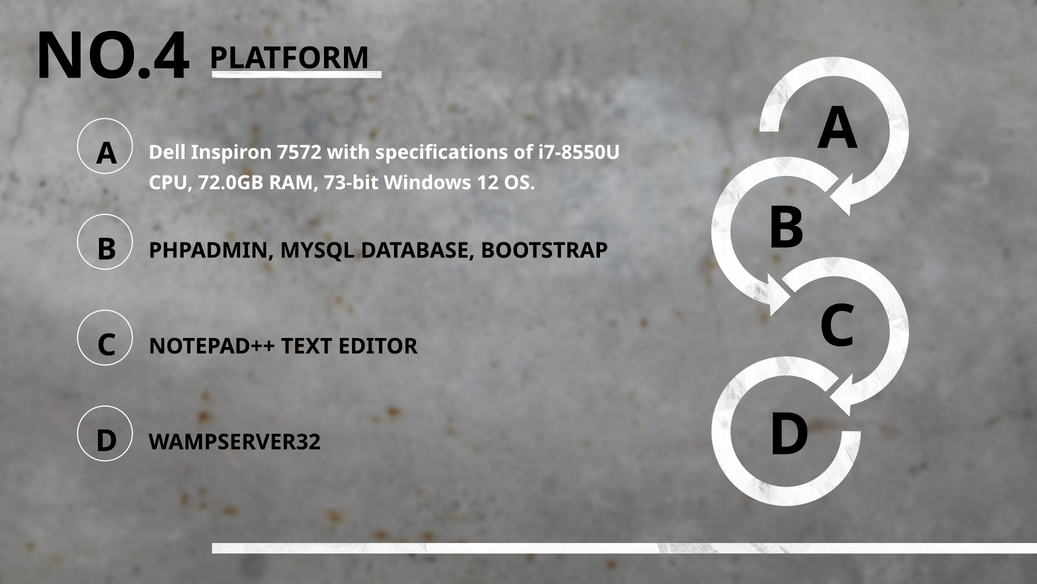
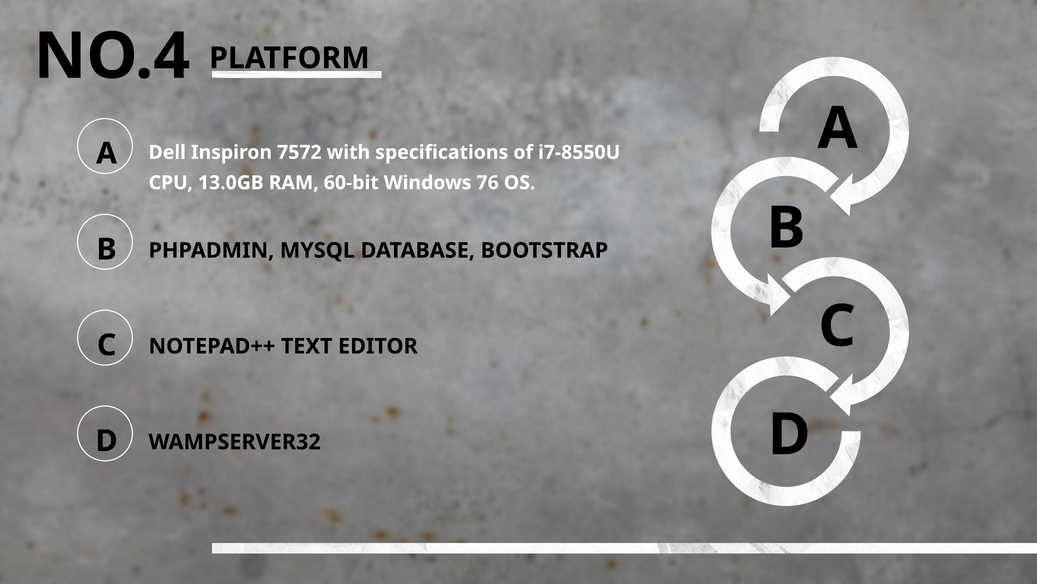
72.0GB: 72.0GB -> 13.0GB
73-bit: 73-bit -> 60-bit
12: 12 -> 76
